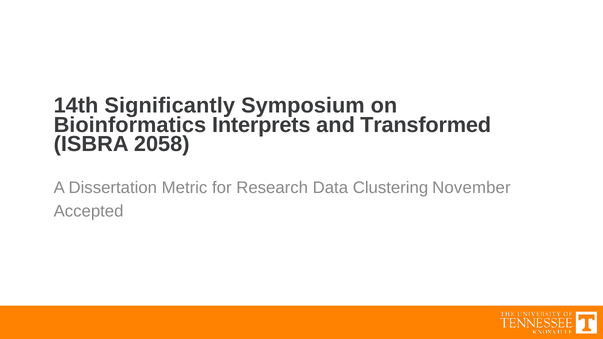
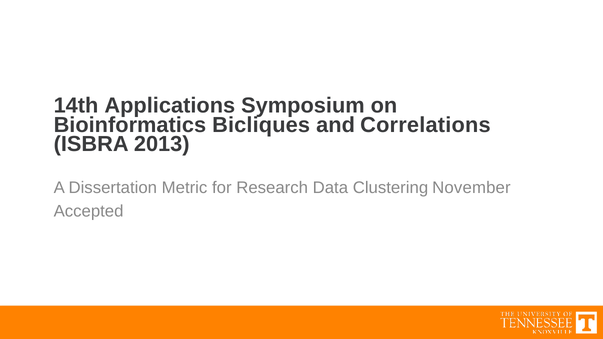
Significantly: Significantly -> Applications
Interprets: Interprets -> Bicliques
Transformed: Transformed -> Correlations
2058: 2058 -> 2013
